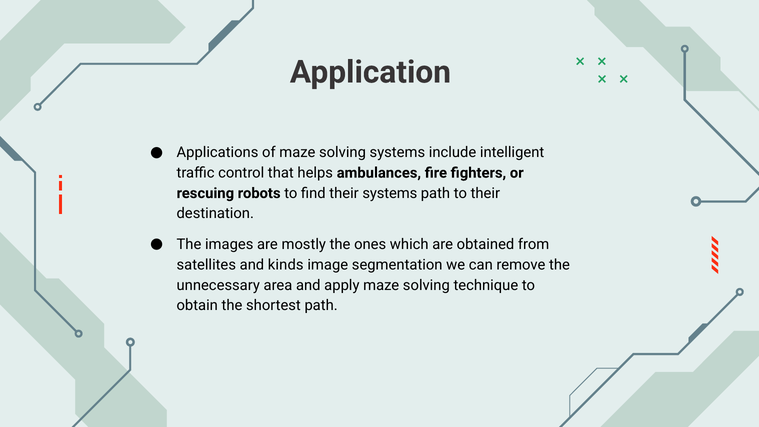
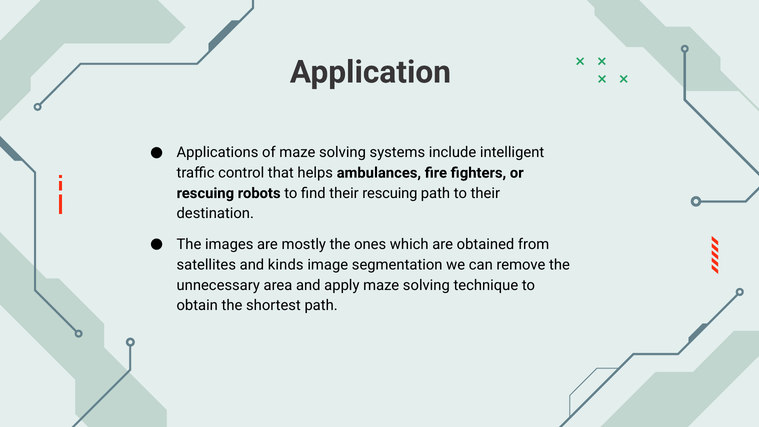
their systems: systems -> rescuing
